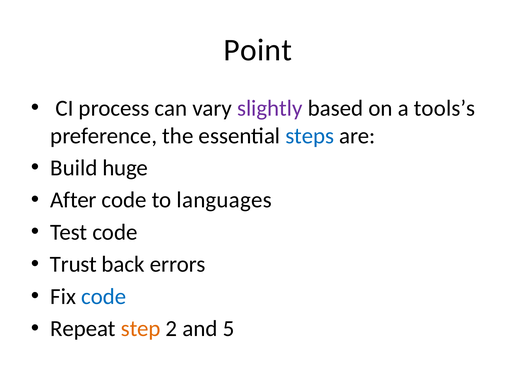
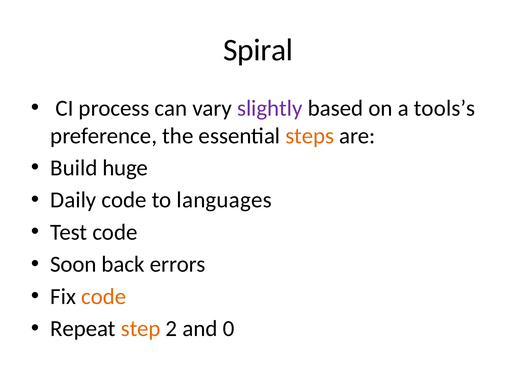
Point: Point -> Spiral
steps colour: blue -> orange
After: After -> Daily
Trust: Trust -> Soon
code at (104, 297) colour: blue -> orange
5: 5 -> 0
